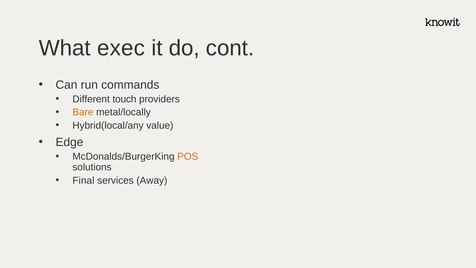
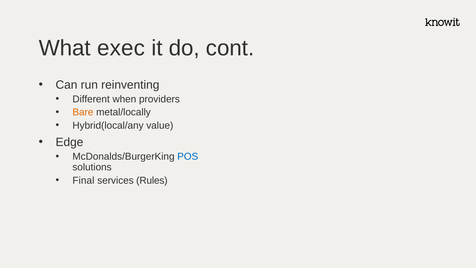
commands: commands -> reinventing
touch: touch -> when
POS colour: orange -> blue
Away: Away -> Rules
